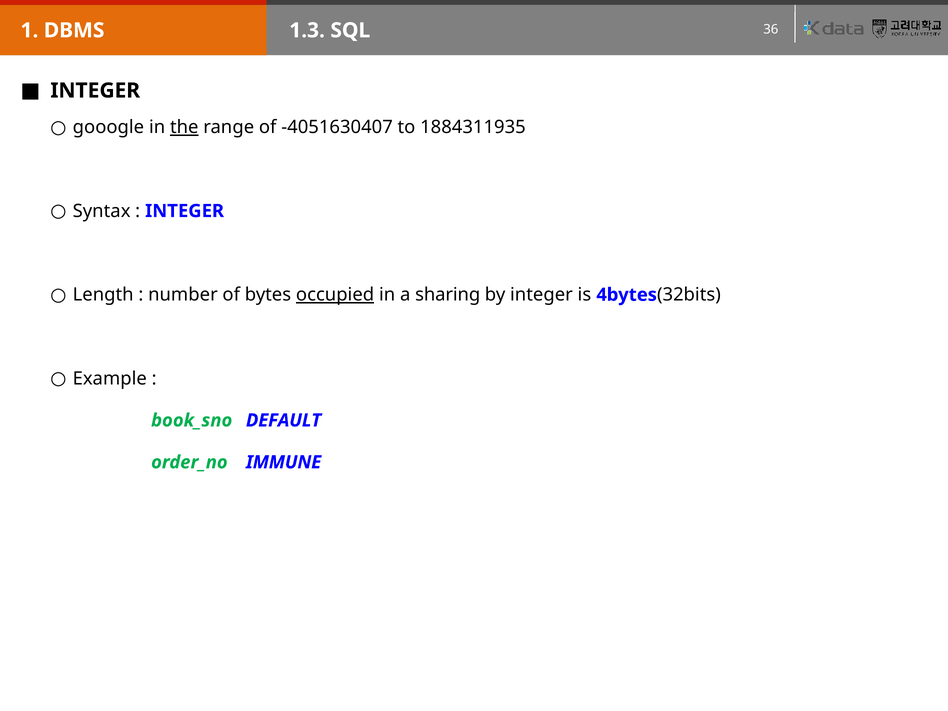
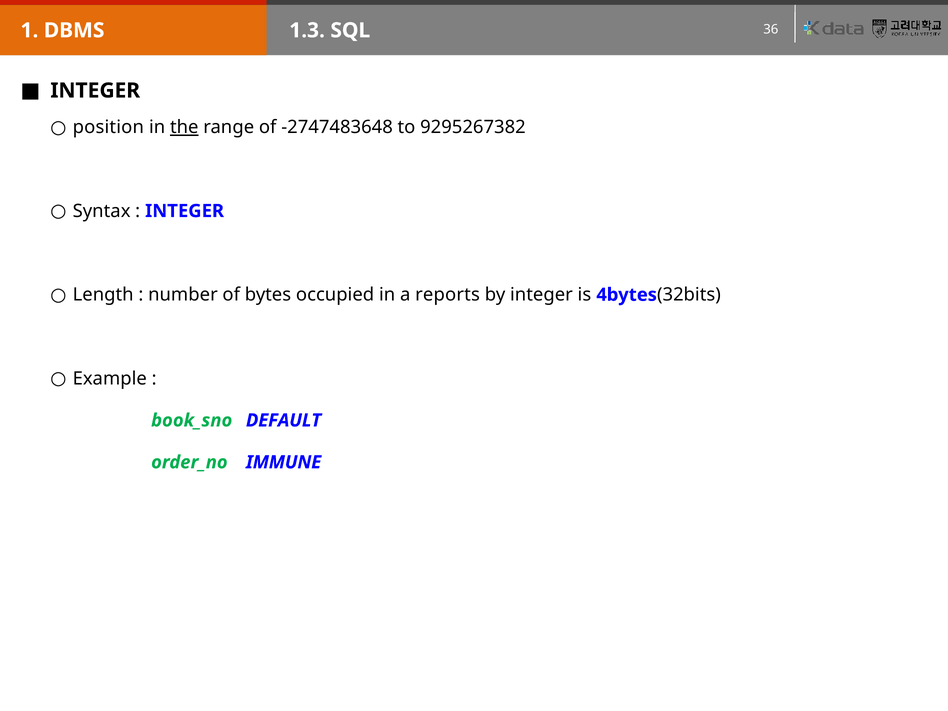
gooogle: gooogle -> position
-4051630407: -4051630407 -> -2747483648
1884311935: 1884311935 -> 9295267382
occupied underline: present -> none
sharing: sharing -> reports
